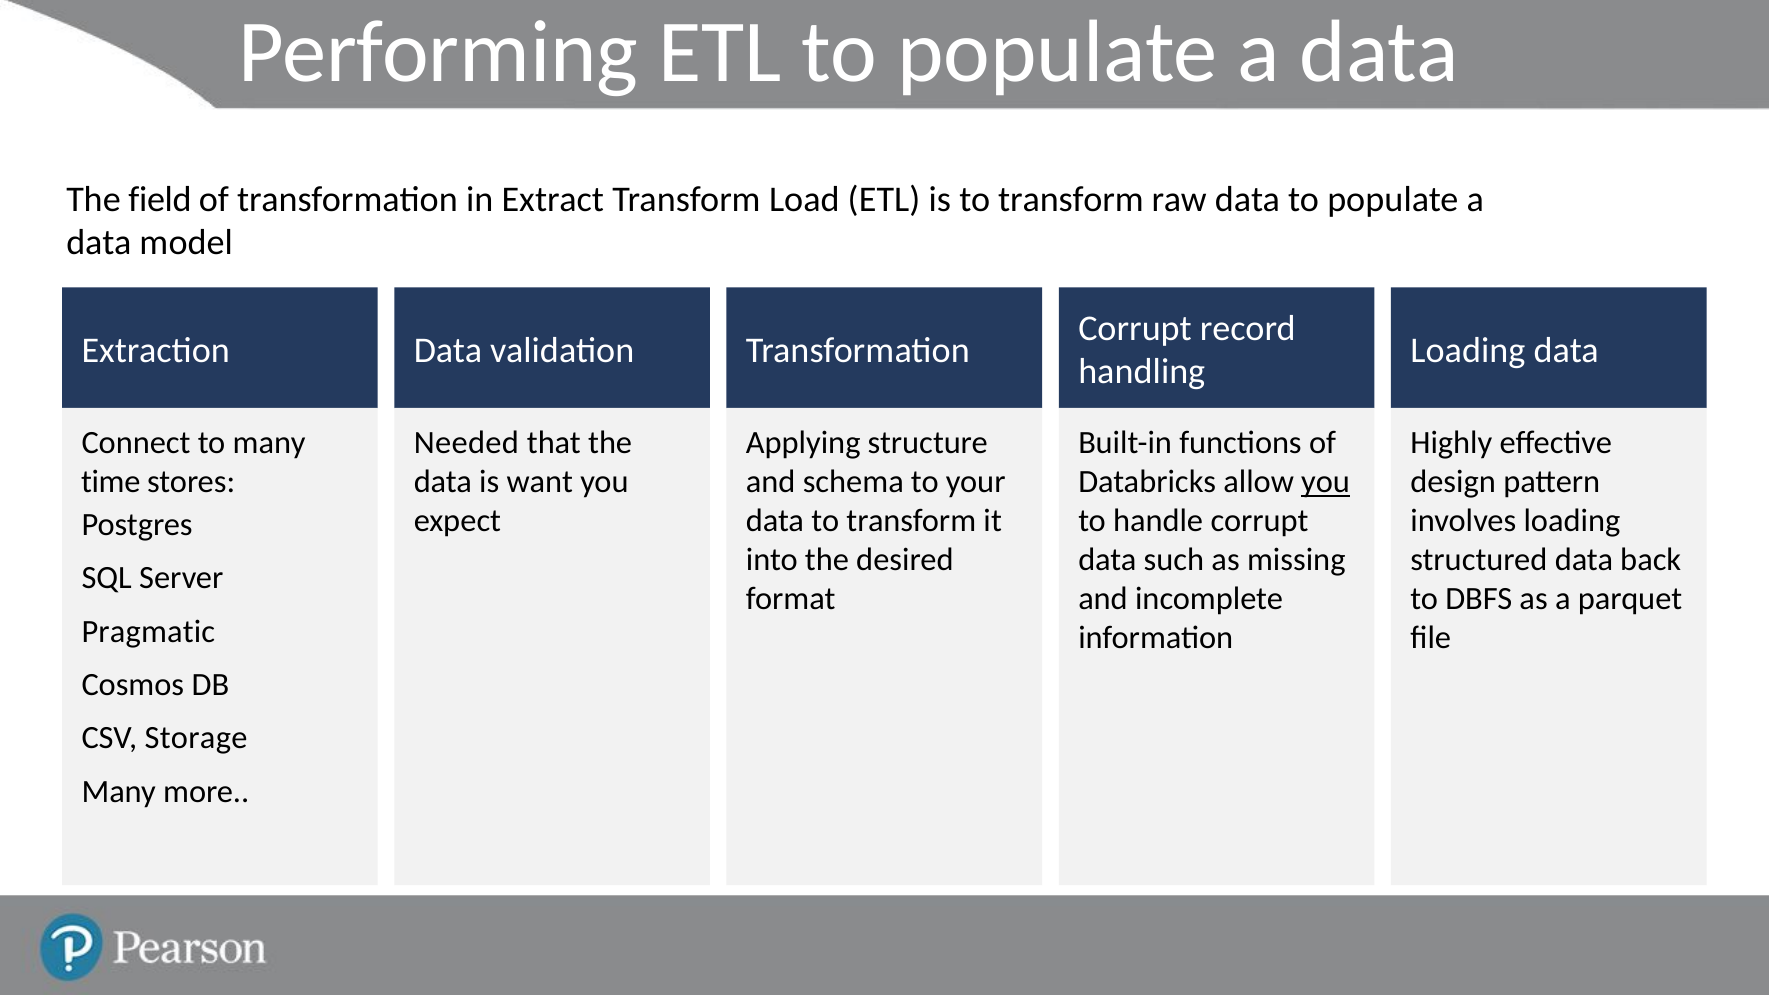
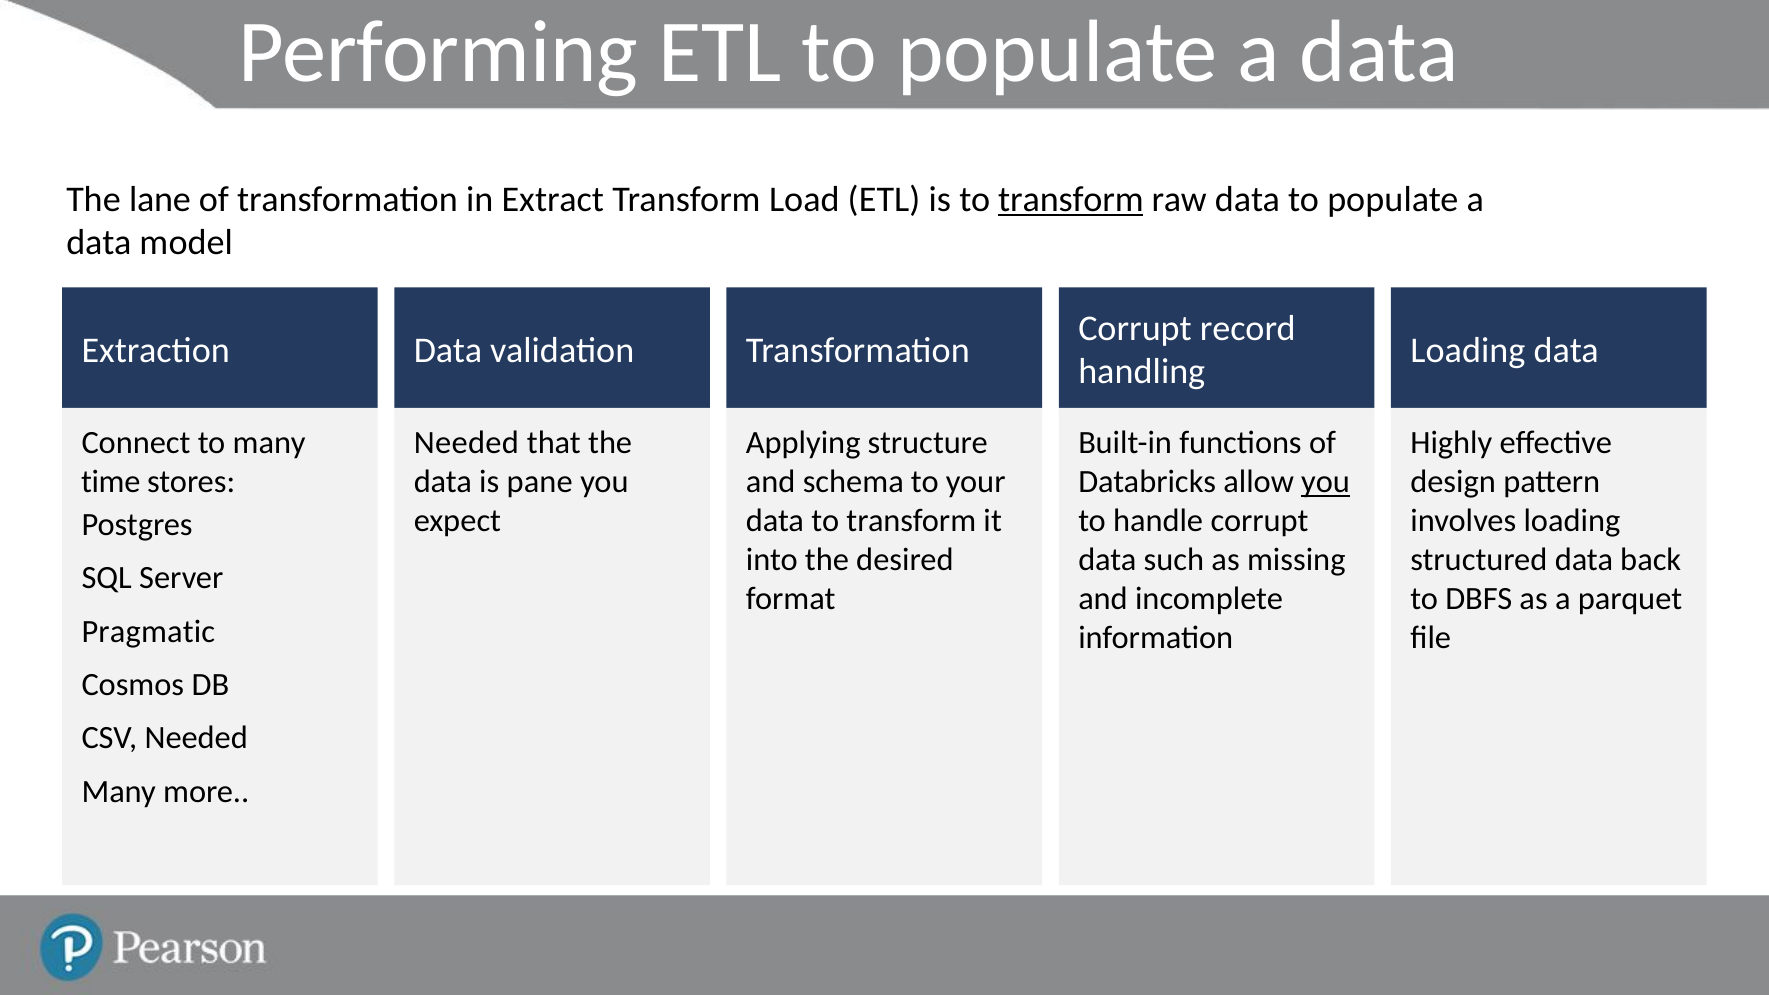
field: field -> lane
transform at (1071, 200) underline: none -> present
want: want -> pane
CSV Storage: Storage -> Needed
